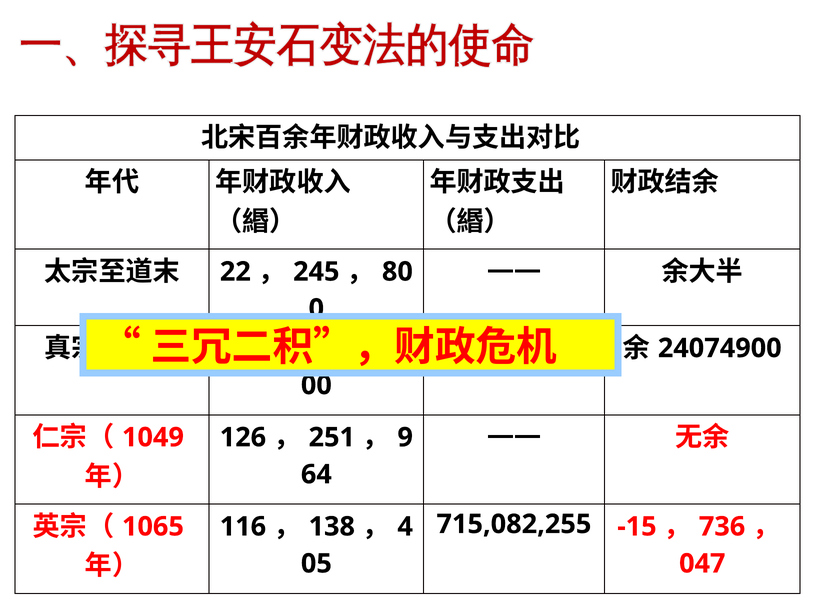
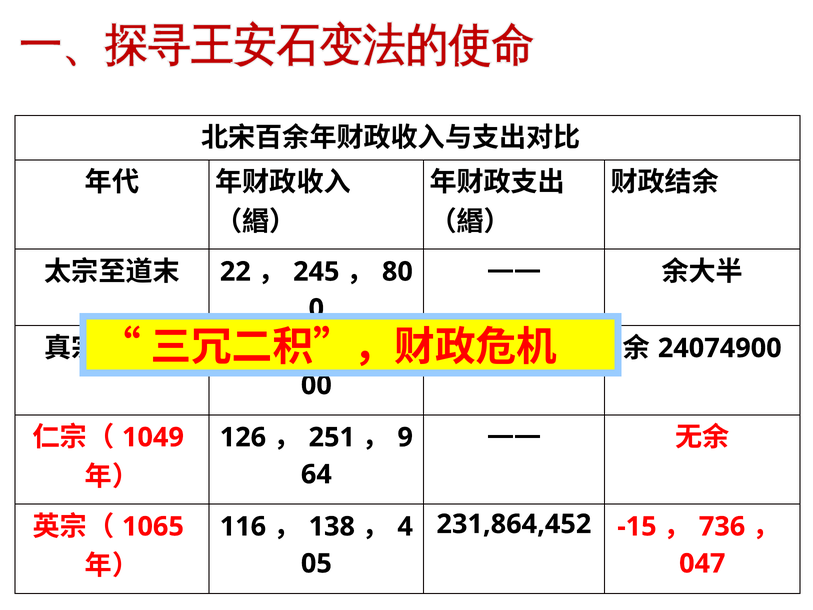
715,082,255: 715,082,255 -> 231,864,452
